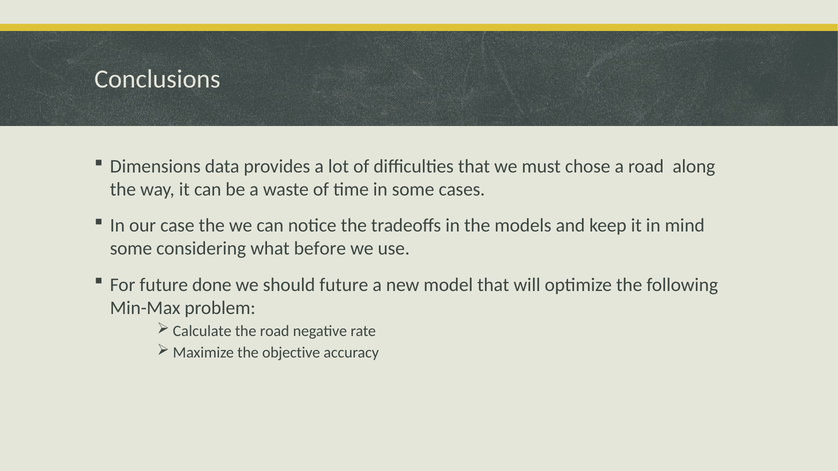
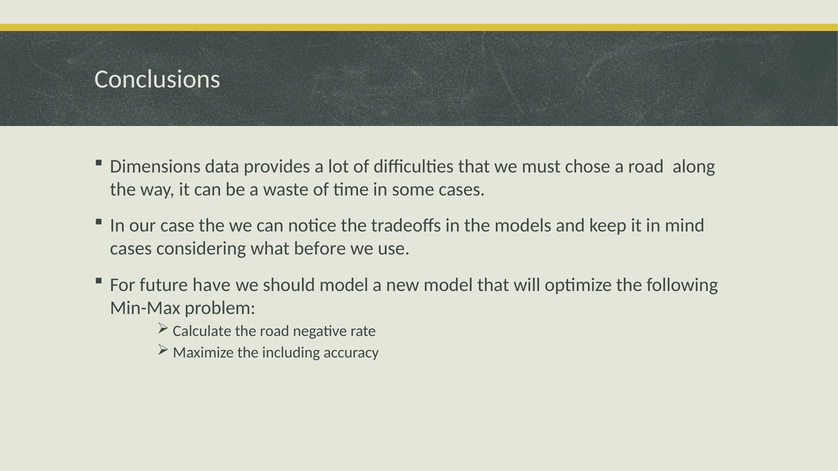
some at (131, 249): some -> cases
done: done -> have
should future: future -> model
objective: objective -> including
